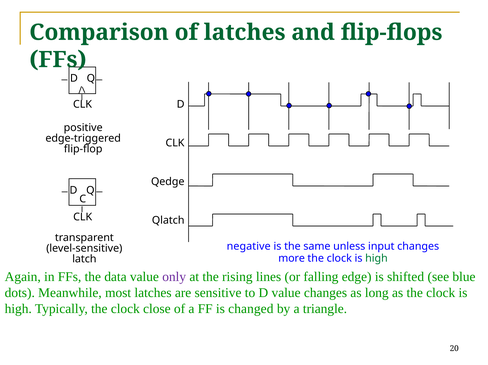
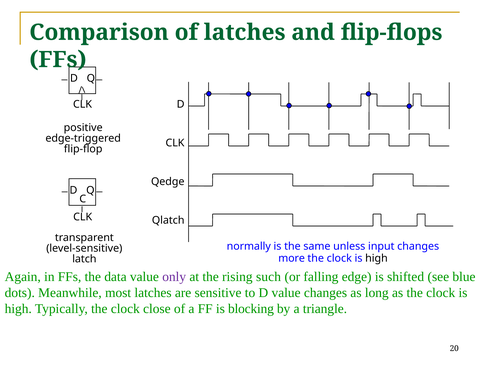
negative: negative -> normally
high at (376, 259) colour: green -> black
lines: lines -> such
changed: changed -> blocking
